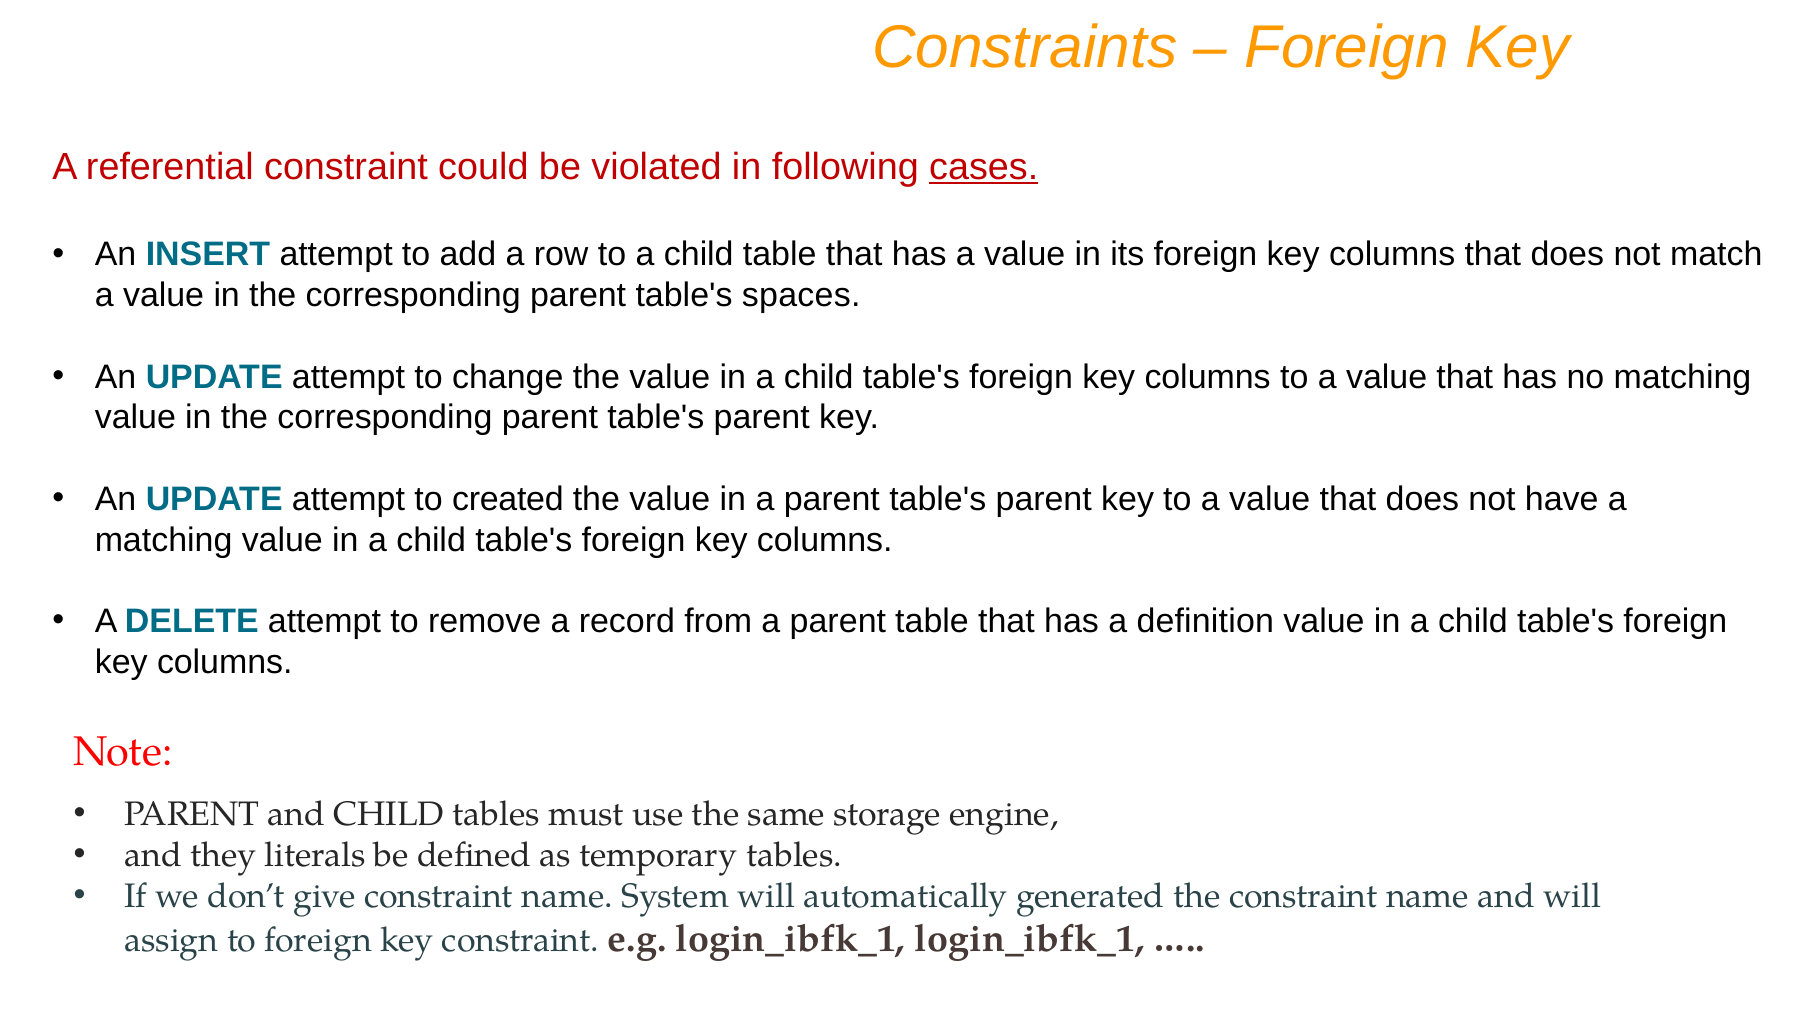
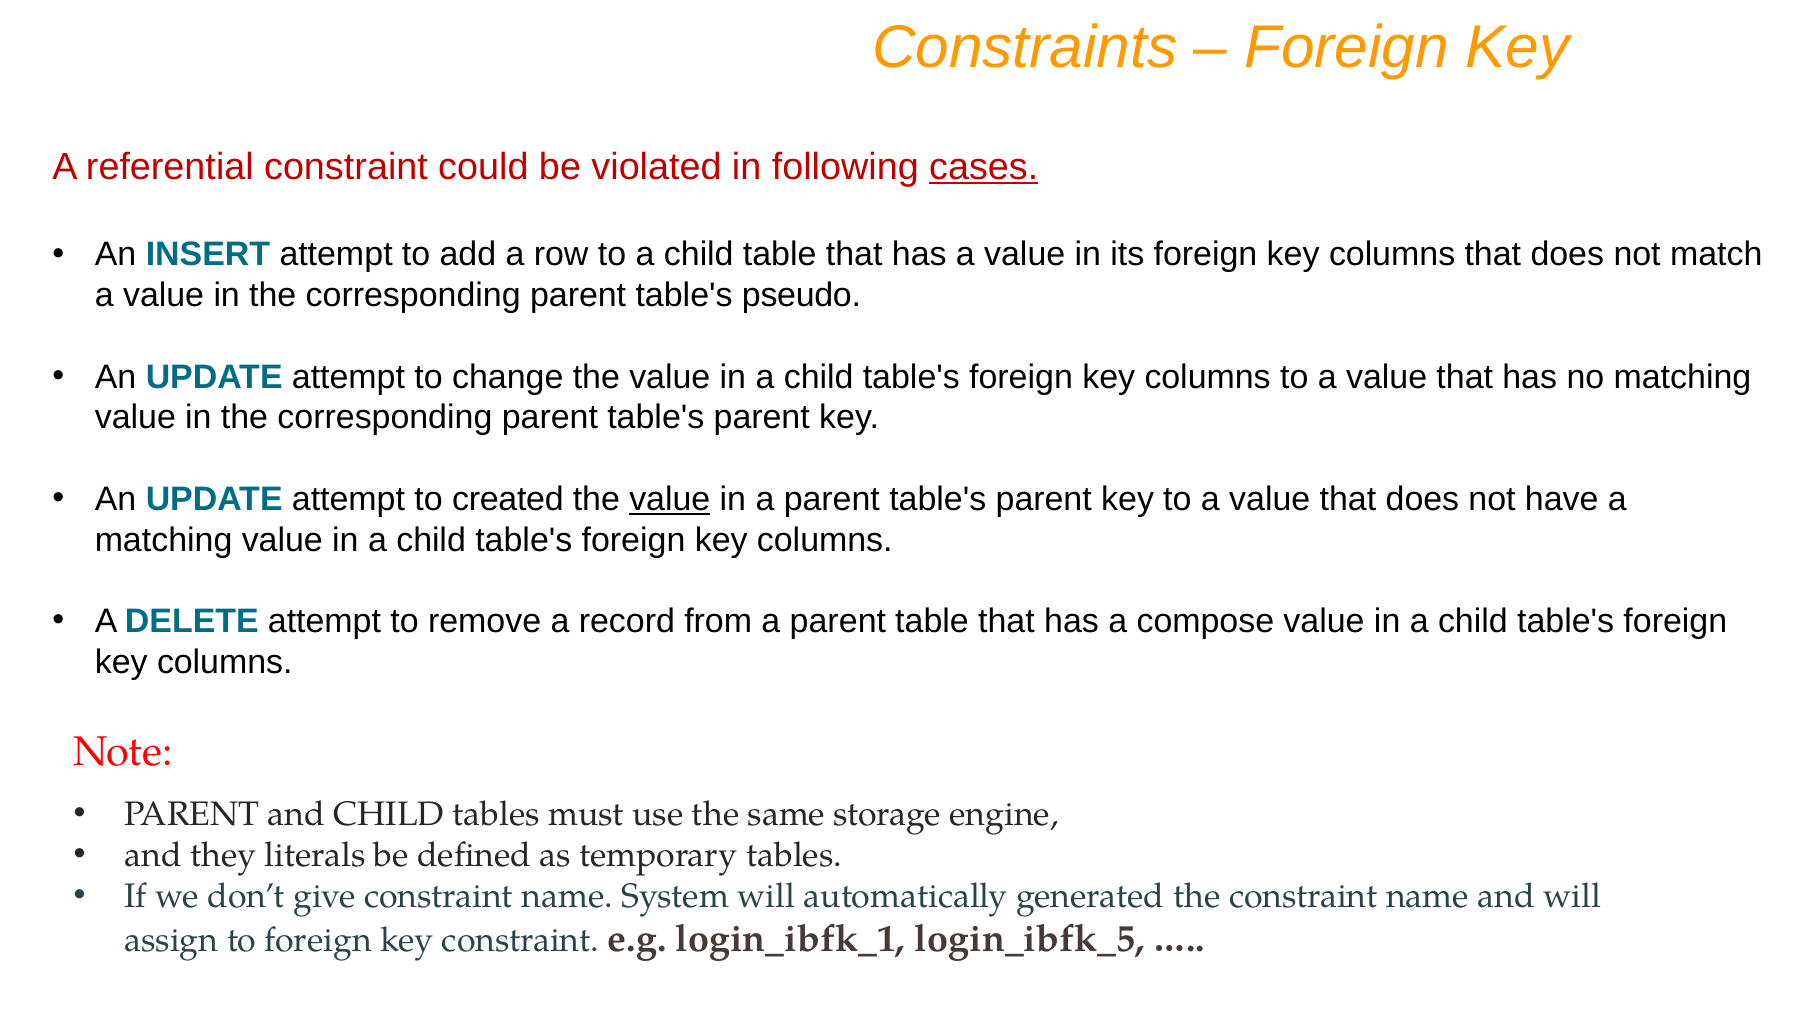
spaces: spaces -> pseudo
value at (670, 499) underline: none -> present
definition: definition -> compose
login_ibfk_1 login_ibfk_1: login_ibfk_1 -> login_ibfk_5
